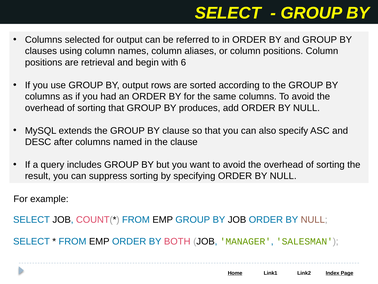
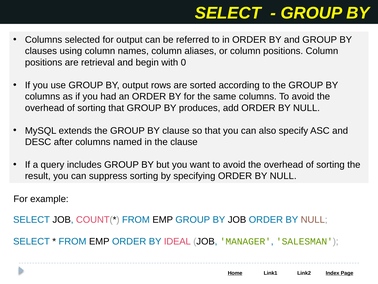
6: 6 -> 0
BOTH: BOTH -> IDEAL
